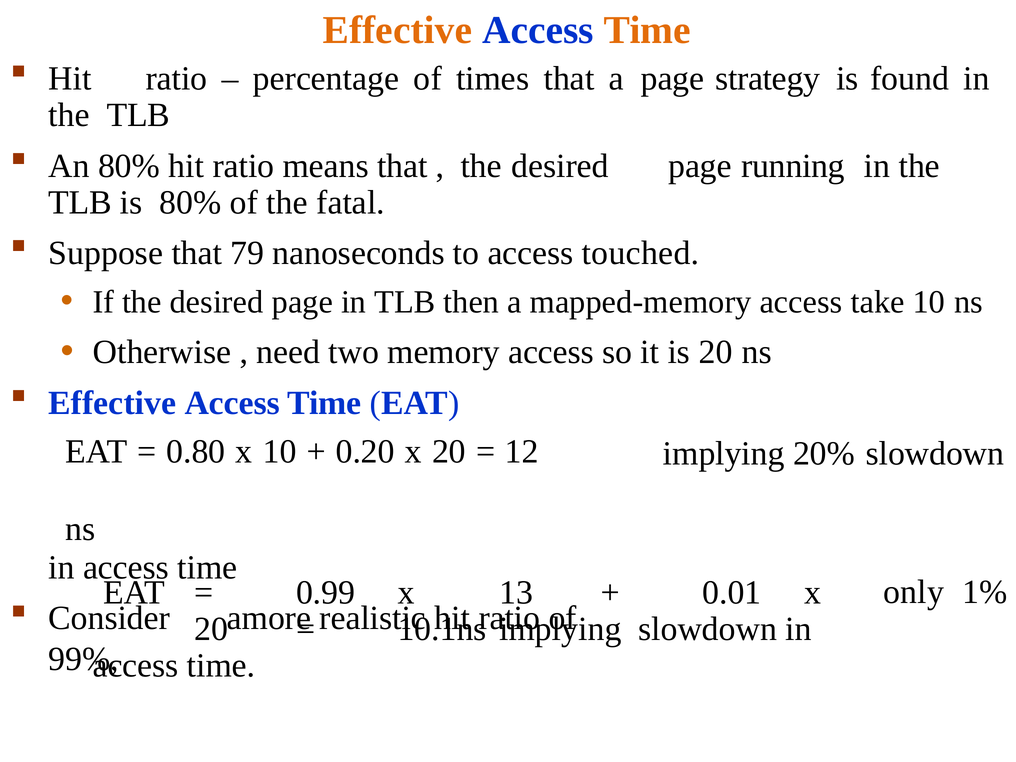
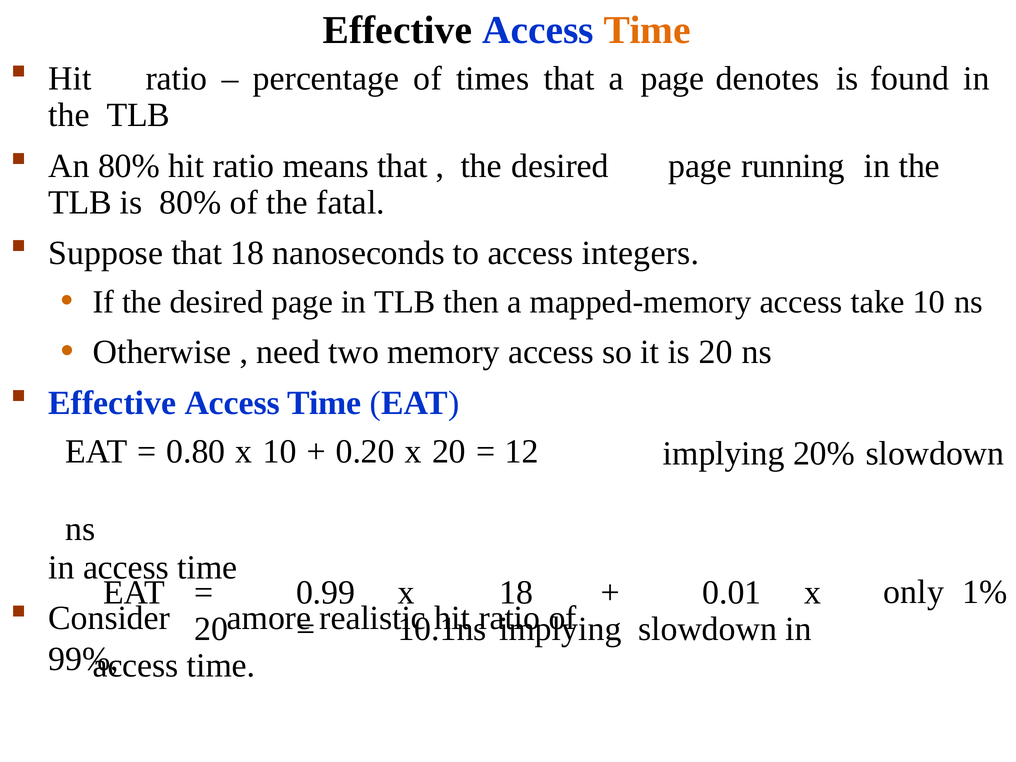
Effective at (397, 30) colour: orange -> black
strategy: strategy -> denotes
that 79: 79 -> 18
touched: touched -> integers
x 13: 13 -> 18
